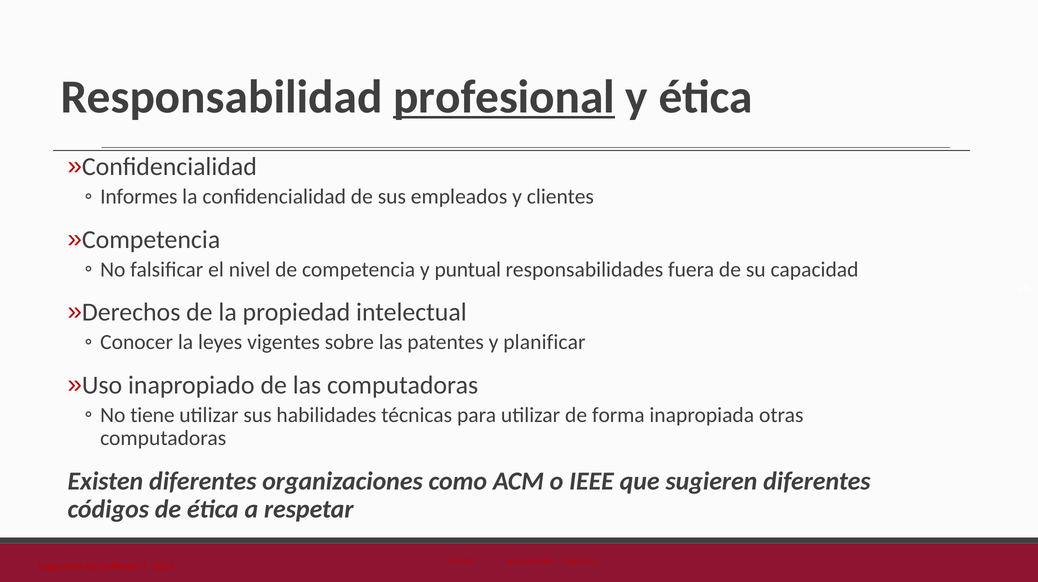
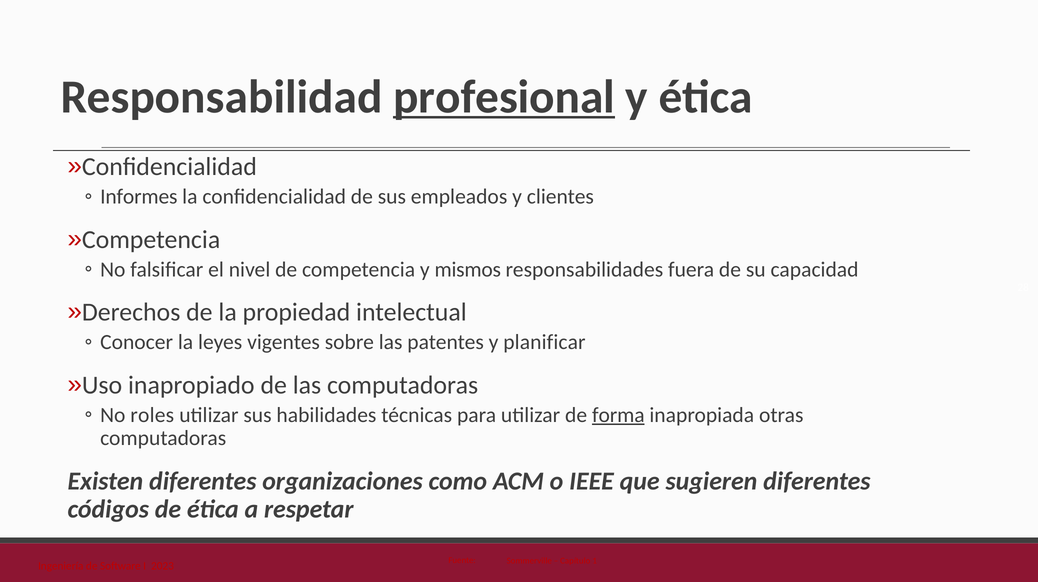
puntual: puntual -> mismos
tiene: tiene -> roles
forma underline: none -> present
